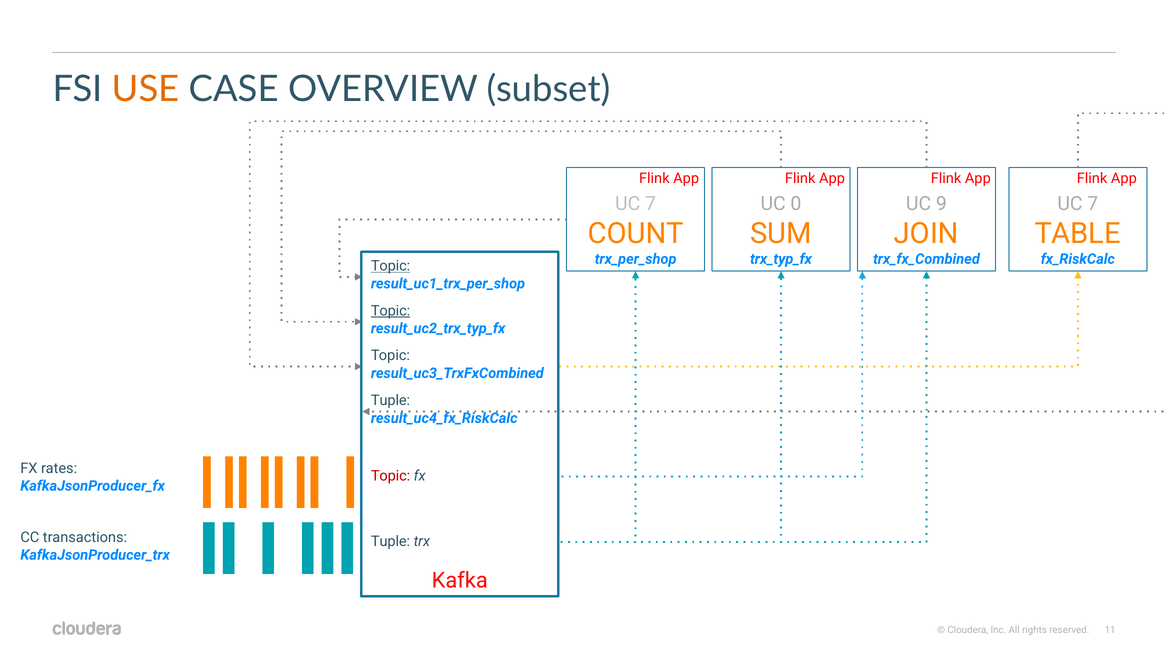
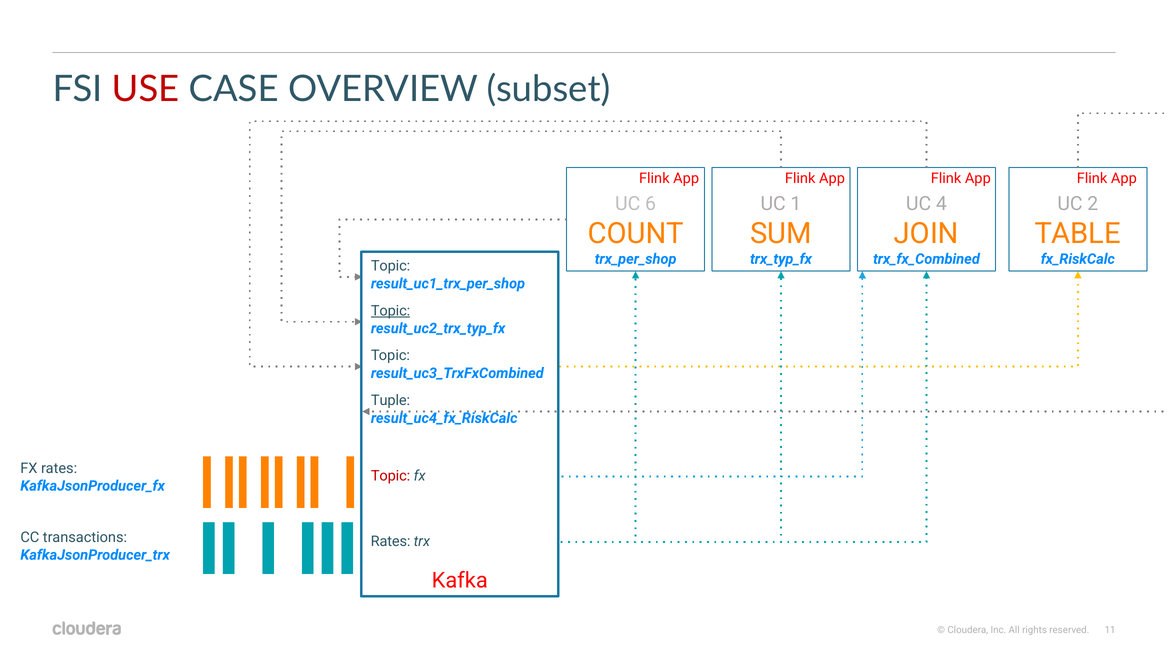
USE colour: orange -> red
7 at (651, 204): 7 -> 6
0: 0 -> 1
9: 9 -> 4
7 at (1093, 204): 7 -> 2
Topic at (391, 266) underline: present -> none
Tuple at (391, 541): Tuple -> Rates
